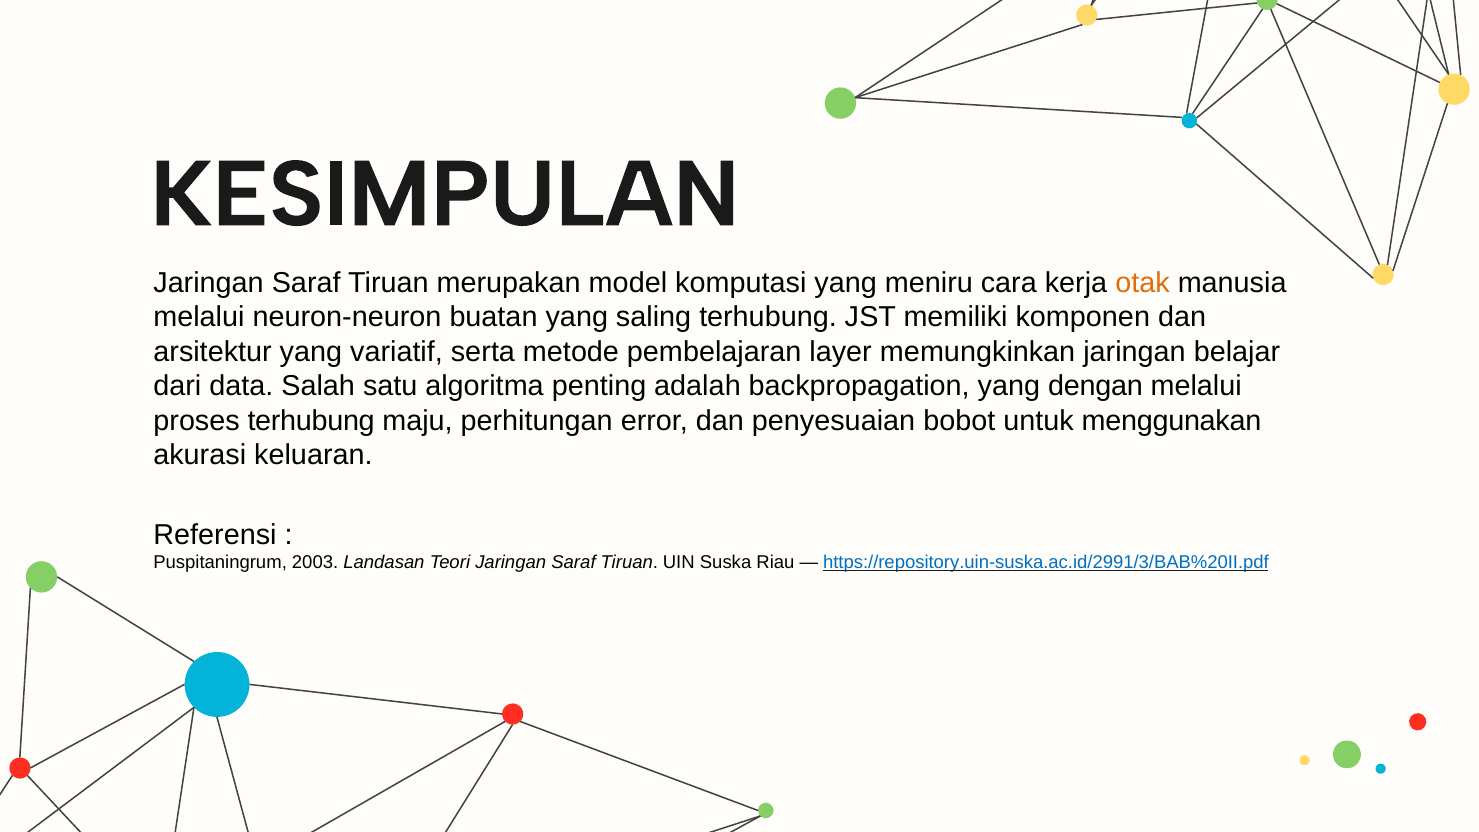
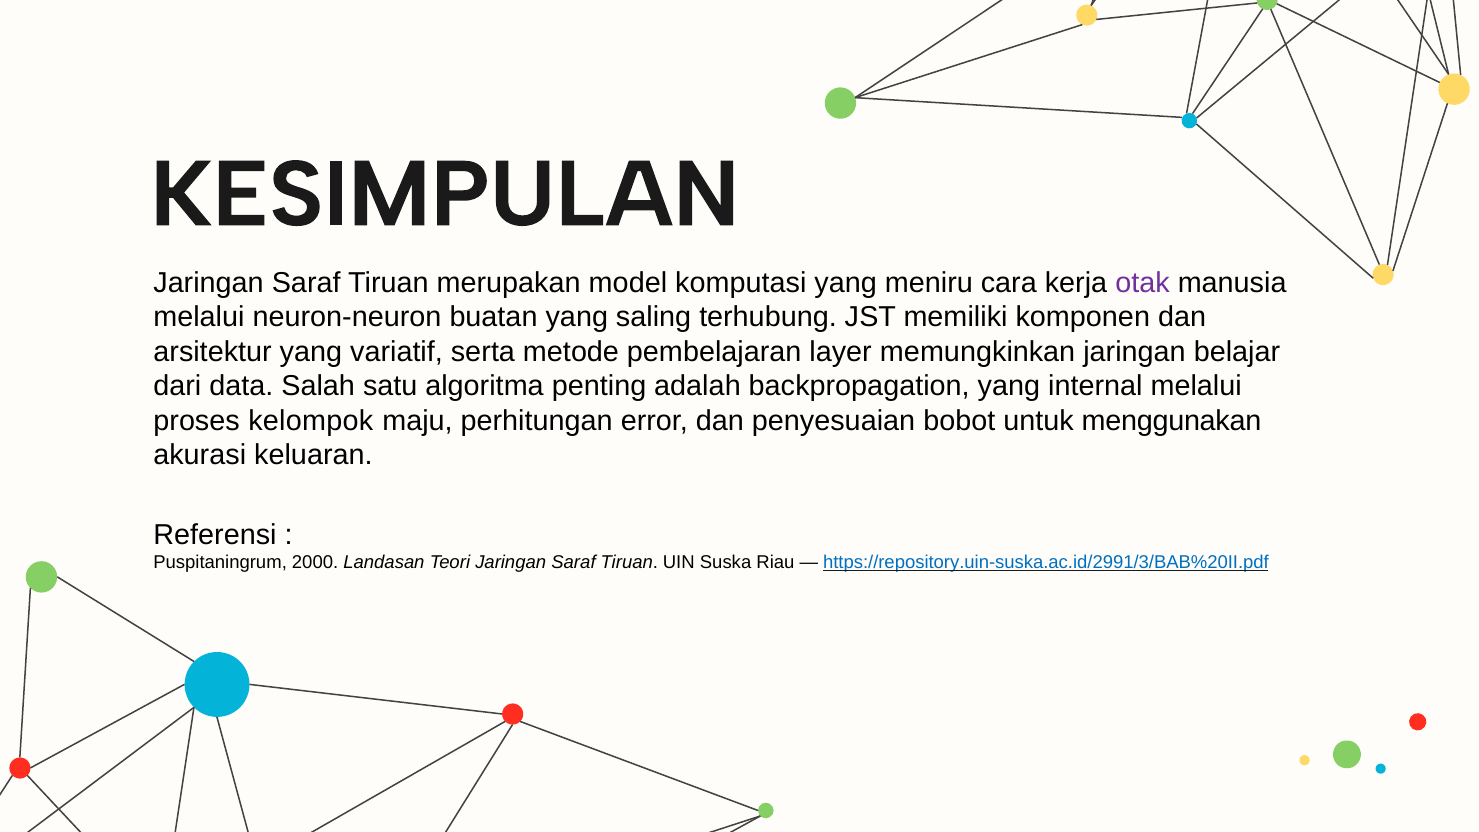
otak colour: orange -> purple
dengan: dengan -> internal
proses terhubung: terhubung -> kelompok
2003: 2003 -> 2000
